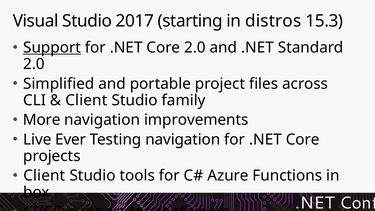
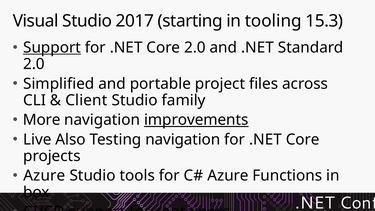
distros: distros -> tooling
improvements underline: none -> present
Ever: Ever -> Also
Client at (44, 176): Client -> Azure
